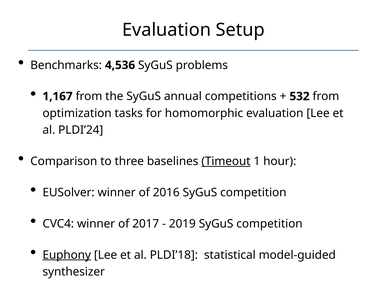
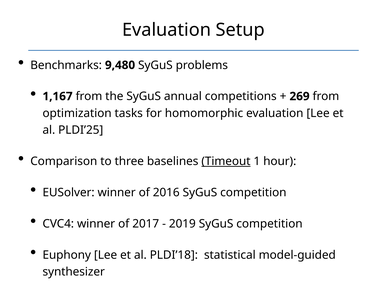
4,536: 4,536 -> 9,480
532: 532 -> 269
PLDI’24: PLDI’24 -> PLDI’25
Euphony underline: present -> none
